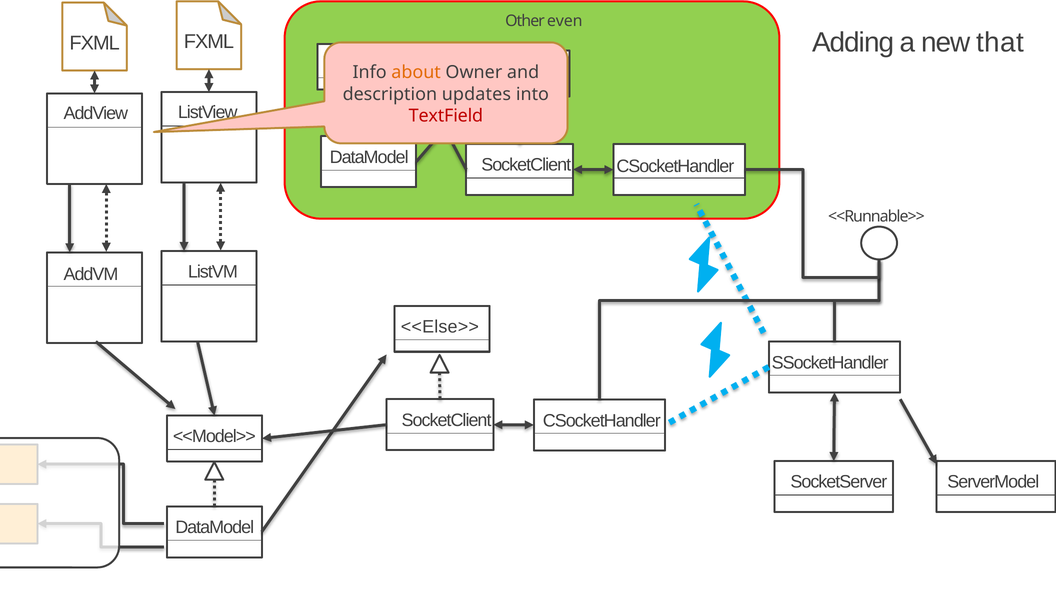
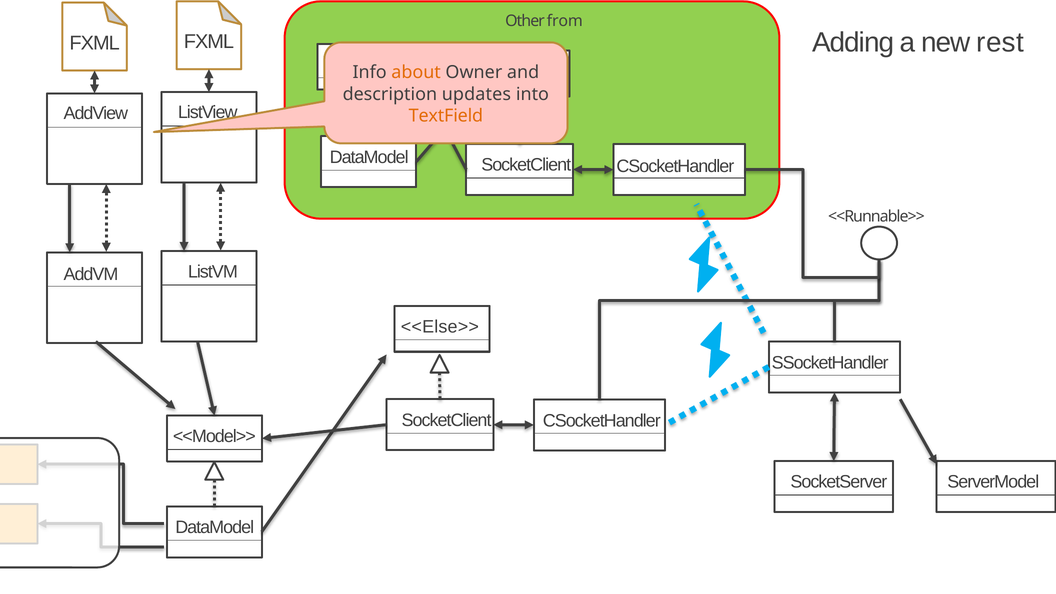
even: even -> from
that: that -> rest
TextField colour: red -> orange
